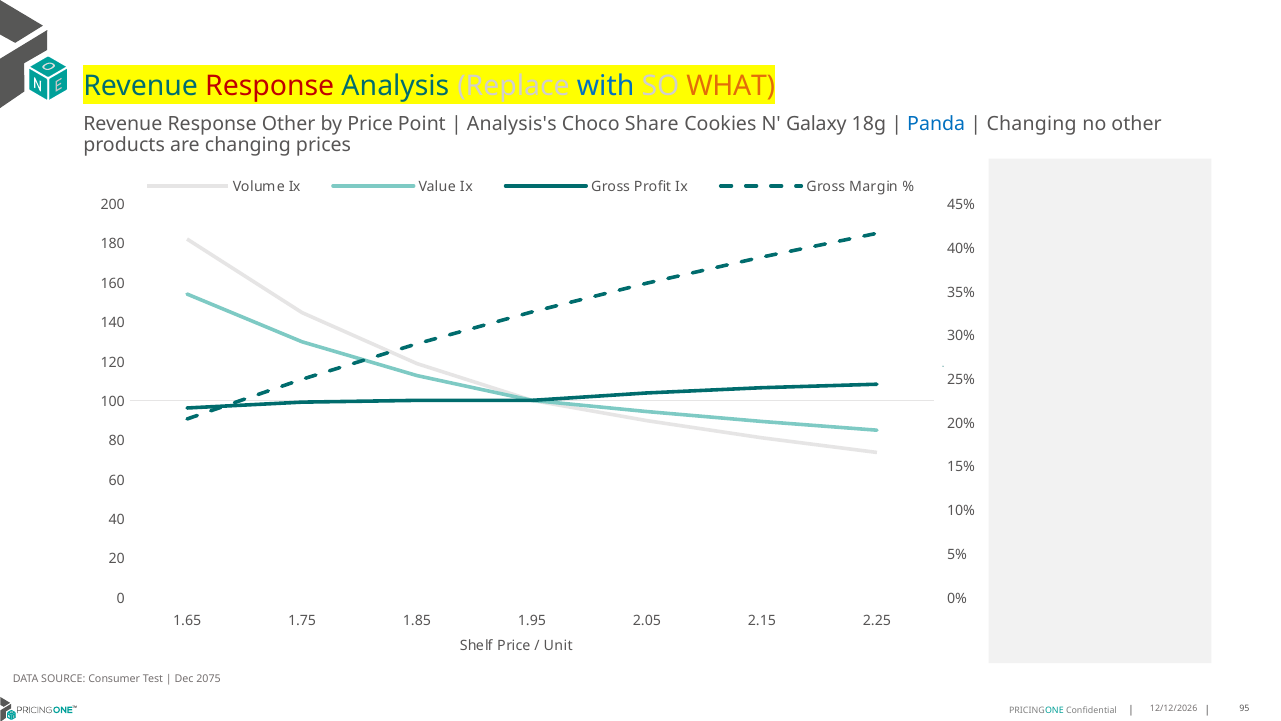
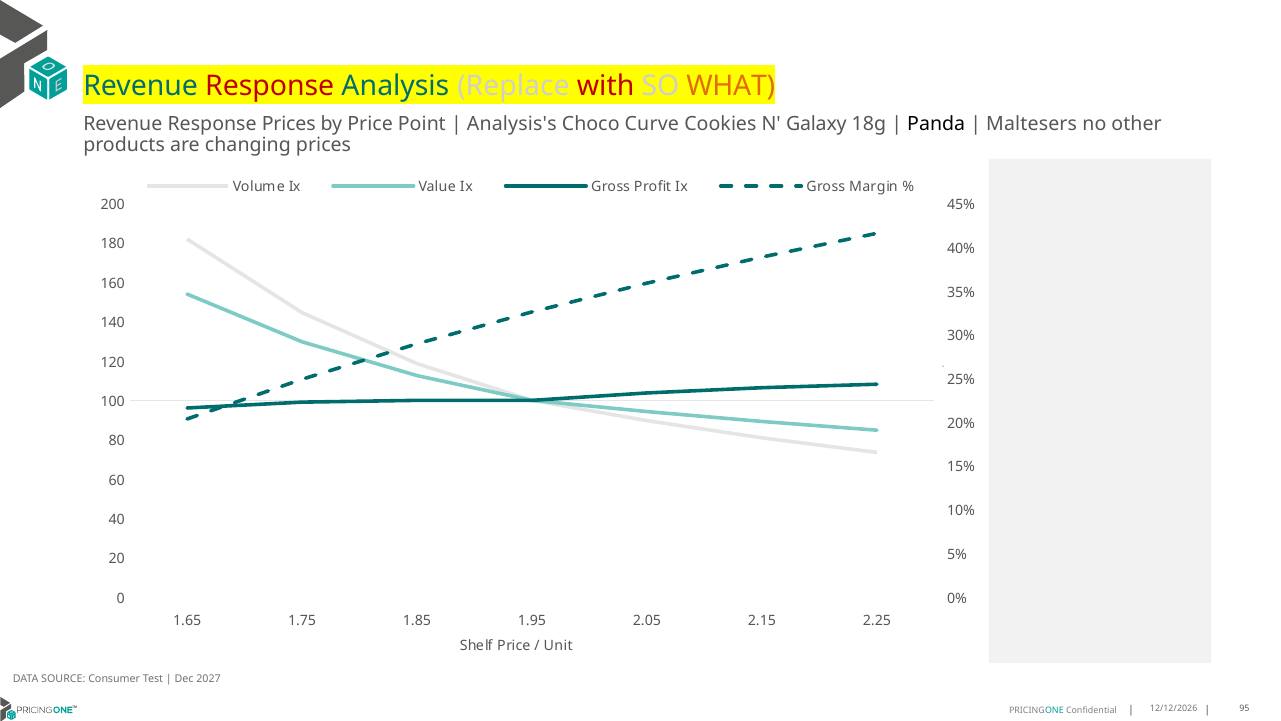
with colour: blue -> red
Response Other: Other -> Prices
Share: Share -> Curve
Panda colour: blue -> black
Changing at (1032, 124): Changing -> Maltesers
2075: 2075 -> 2027
